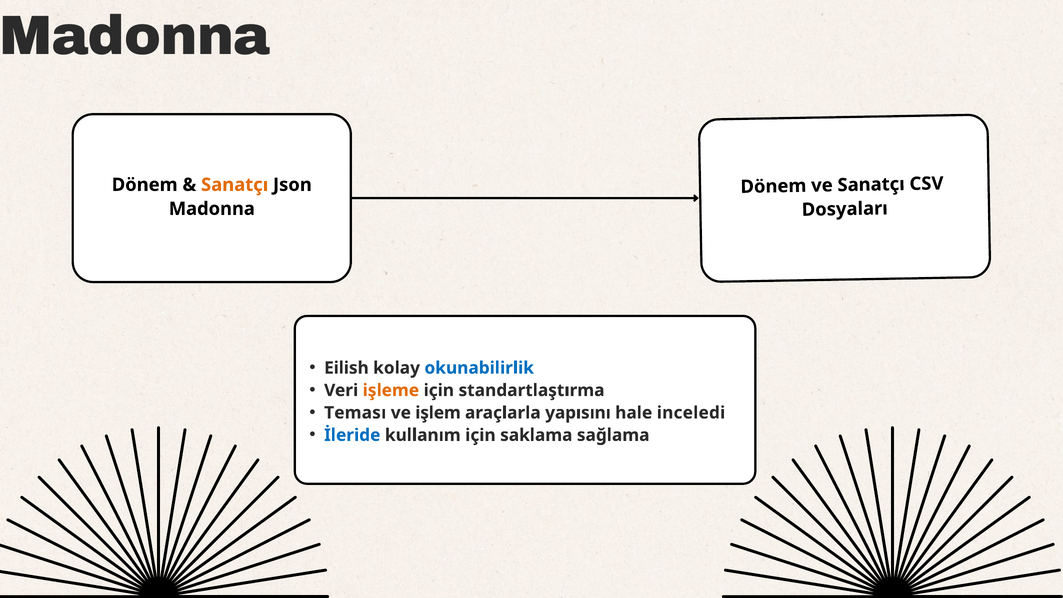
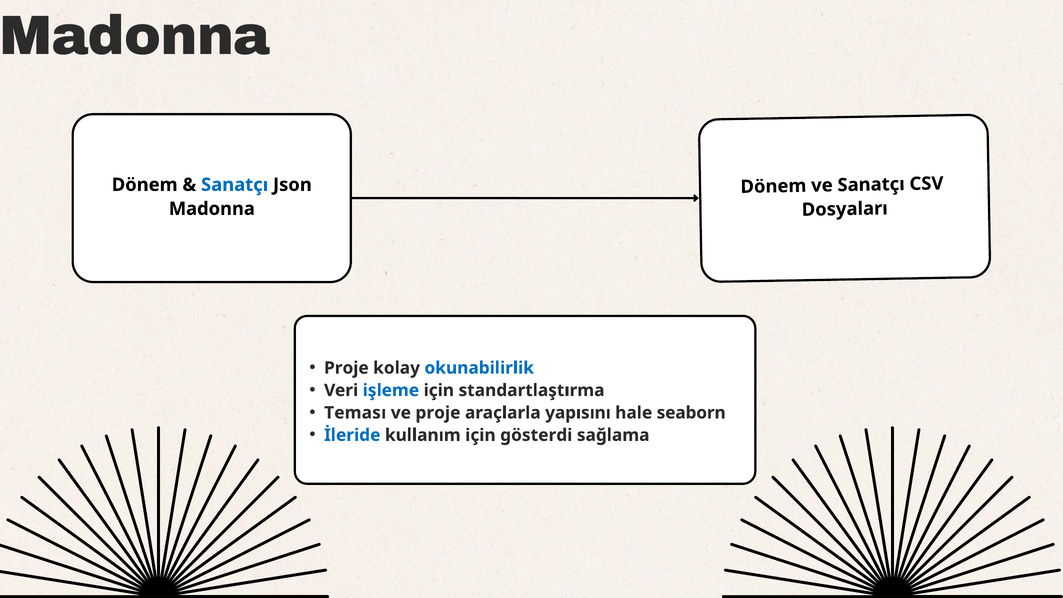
Sanatçı at (235, 185) colour: orange -> blue
Eilish at (346, 368): Eilish -> Proje
işleme colour: orange -> blue
ve işlem: işlem -> proje
inceledi: inceledi -> seaborn
saklama: saklama -> gösterdi
